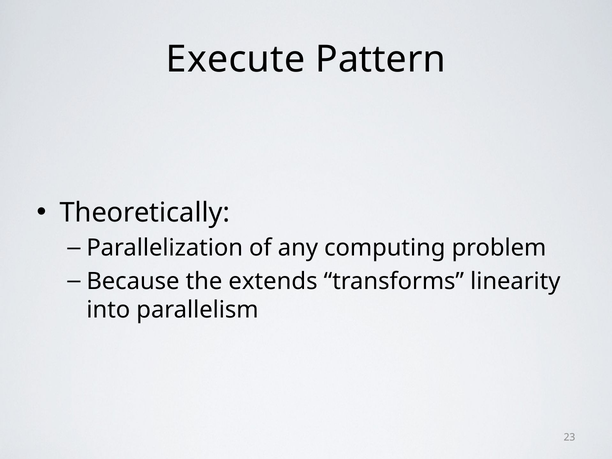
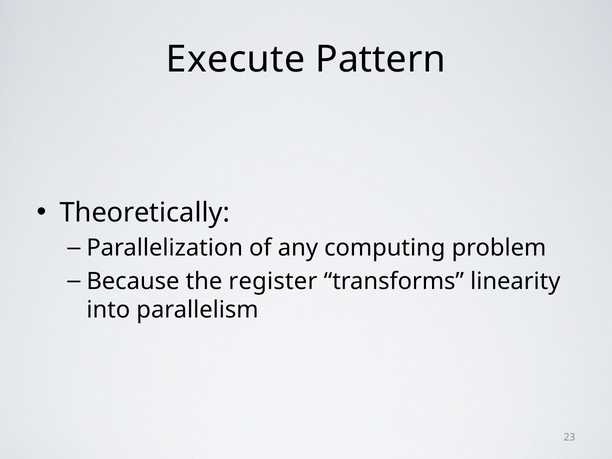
extends: extends -> register
